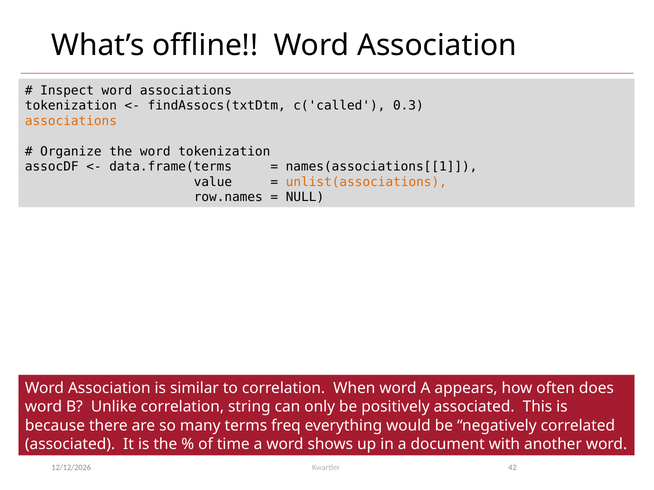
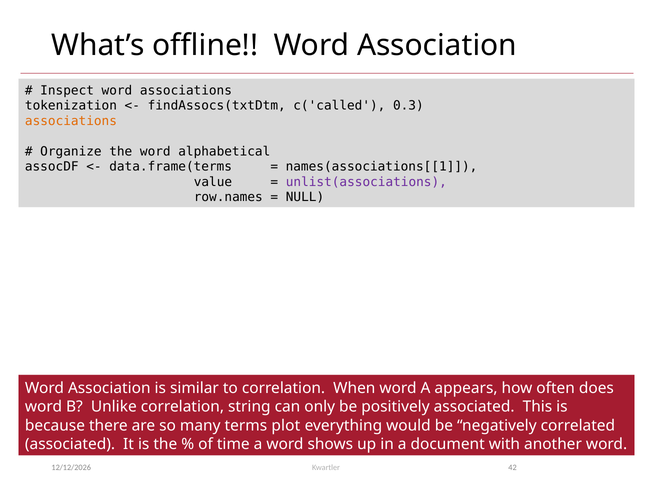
word tokenization: tokenization -> alphabetical
unlist(associations colour: orange -> purple
freq: freq -> plot
